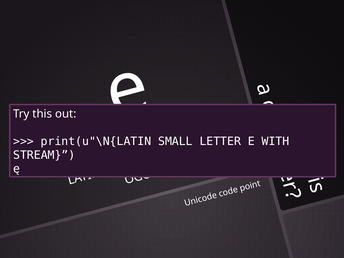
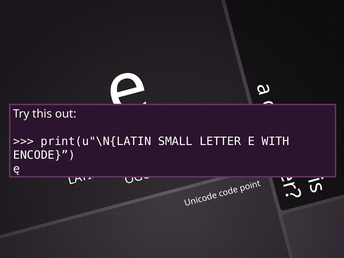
STREAM: STREAM -> ENCODE
